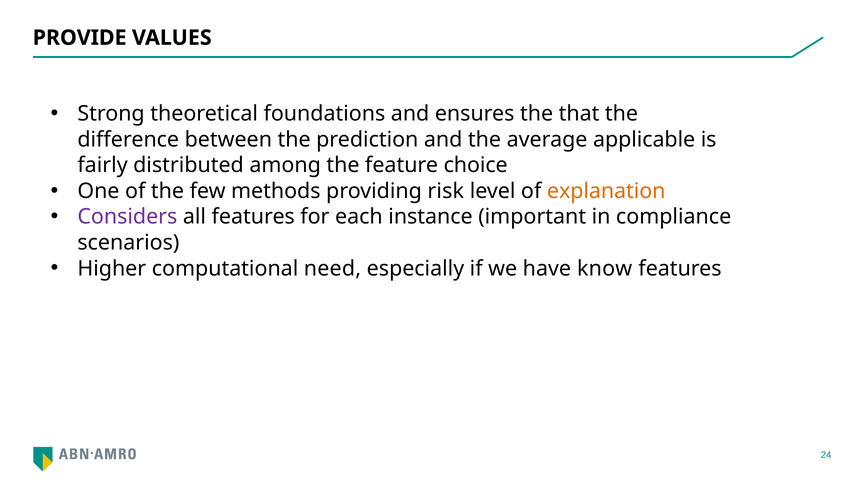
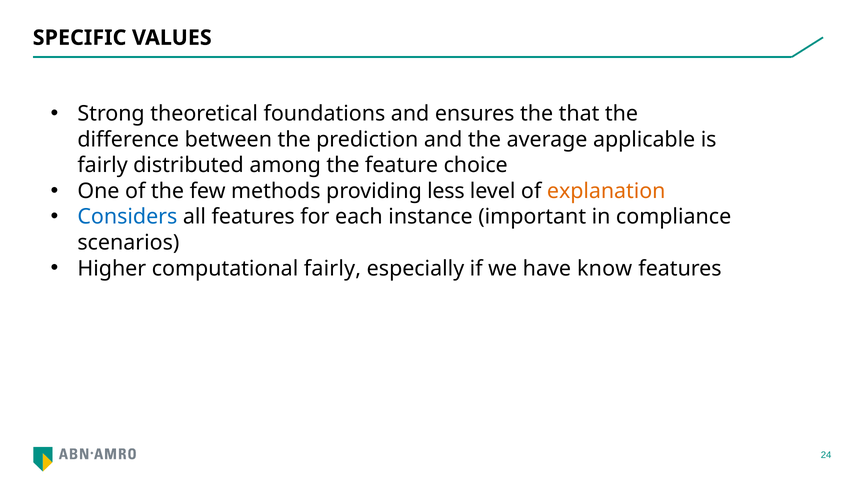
PROVIDE: PROVIDE -> SPECIFIC
risk: risk -> less
Considers colour: purple -> blue
computational need: need -> fairly
